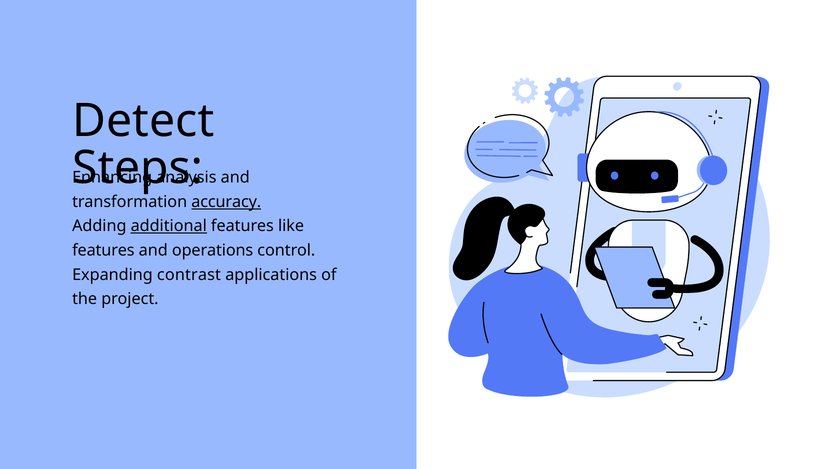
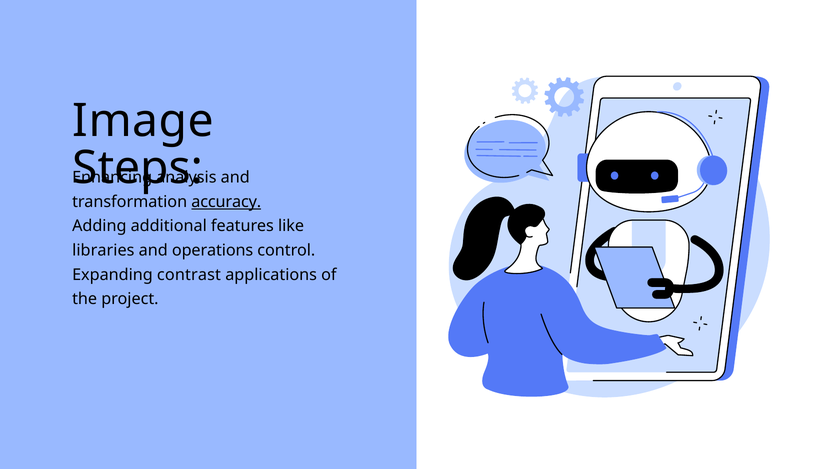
Detect: Detect -> Image
additional underline: present -> none
features at (103, 250): features -> libraries
